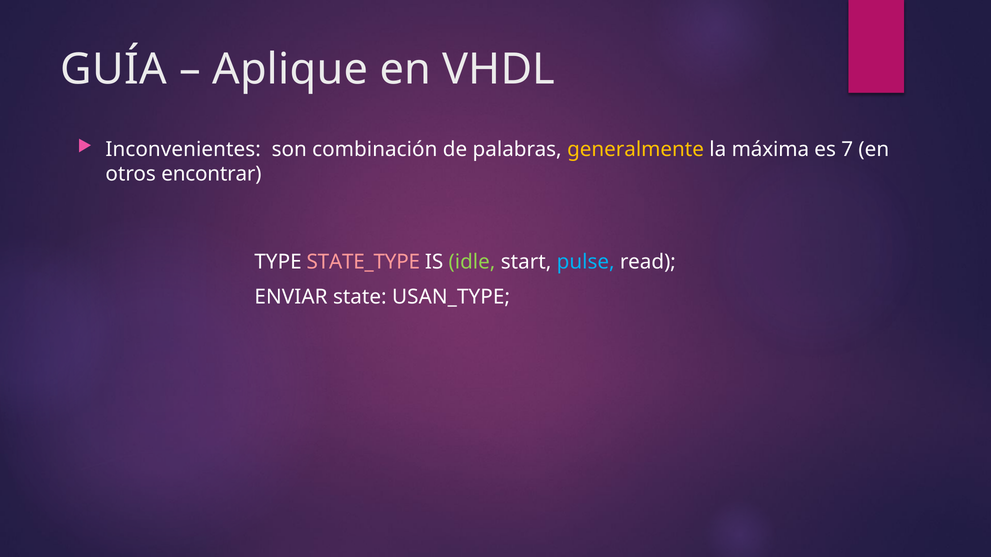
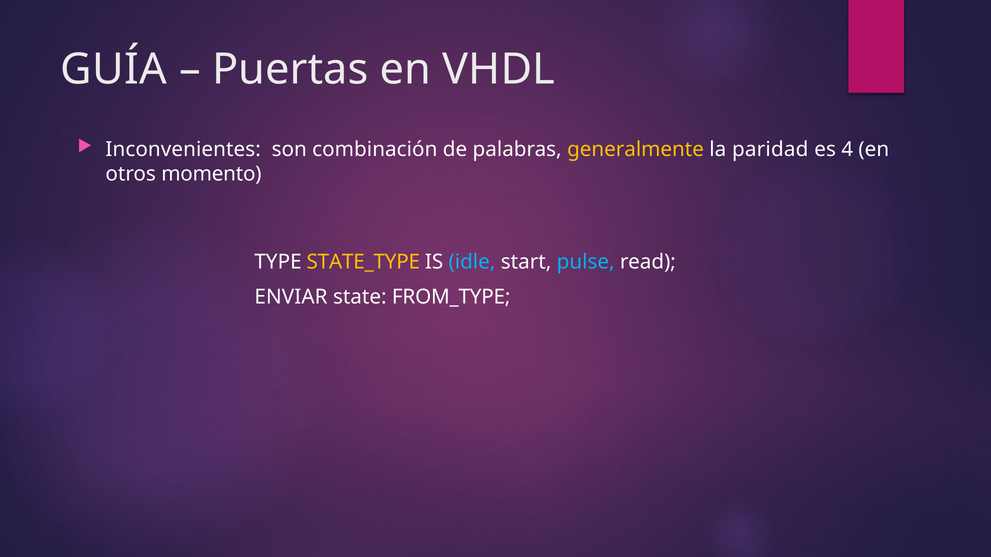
Aplique: Aplique -> Puertas
máxima: máxima -> paridad
7: 7 -> 4
encontrar: encontrar -> momento
STATE_TYPE colour: pink -> yellow
idle colour: light green -> light blue
USAN_TYPE: USAN_TYPE -> FROM_TYPE
